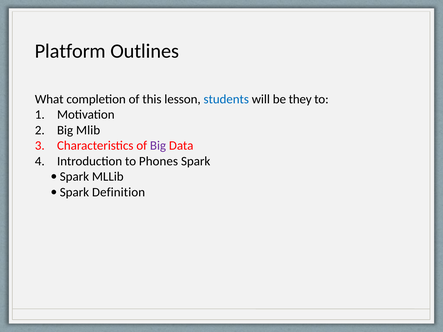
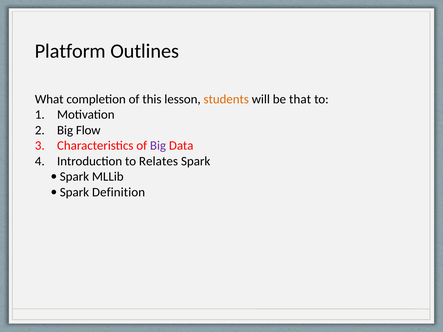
students colour: blue -> orange
they: they -> that
Mlib: Mlib -> Flow
Phones: Phones -> Relates
